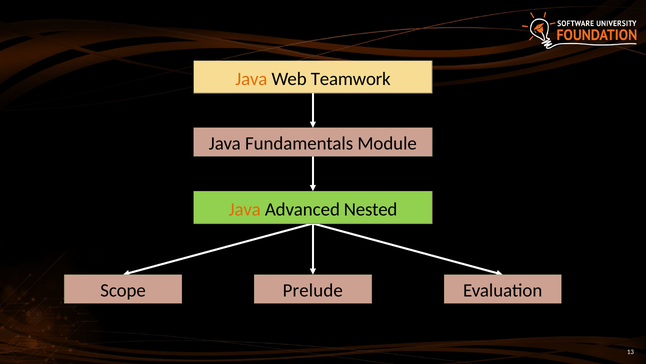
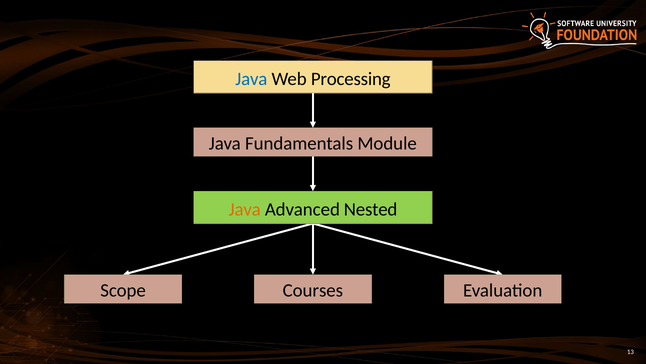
Java at (251, 79) colour: orange -> blue
Teamwork: Teamwork -> Processing
Prelude: Prelude -> Courses
